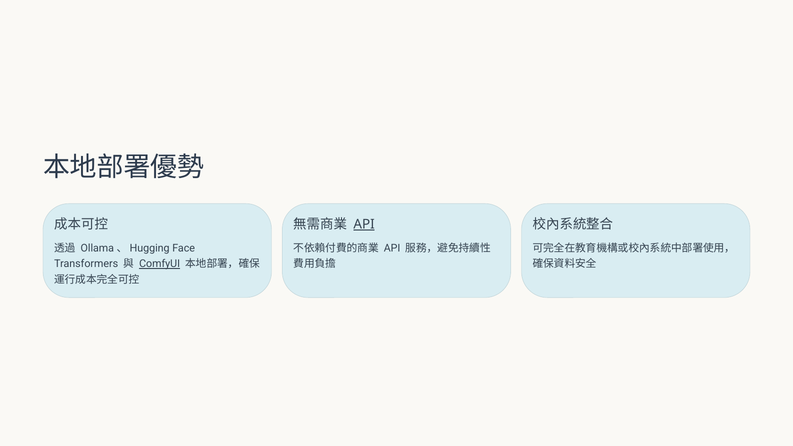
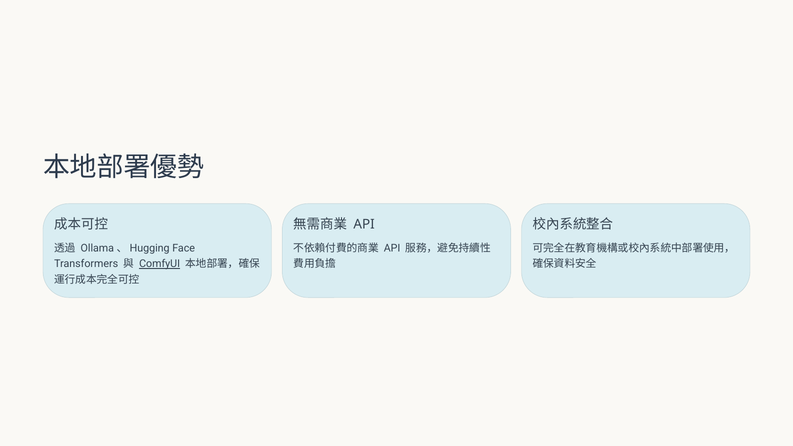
API at (364, 224) underline: present -> none
